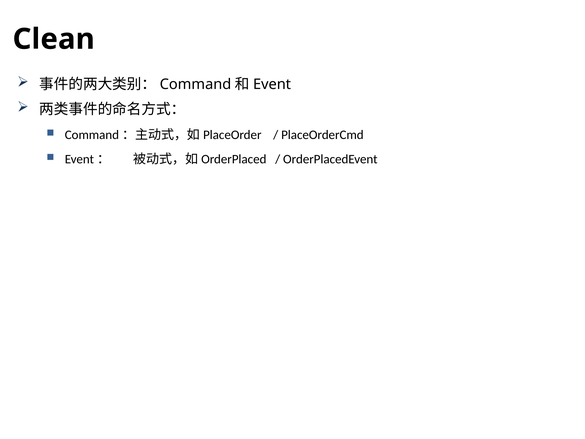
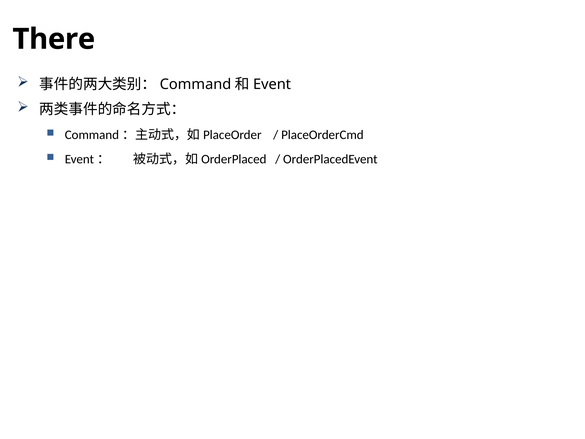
Clean: Clean -> There
